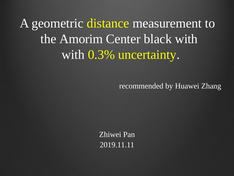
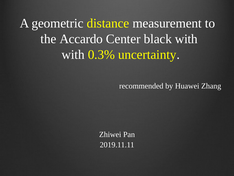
Amorim: Amorim -> Accardo
